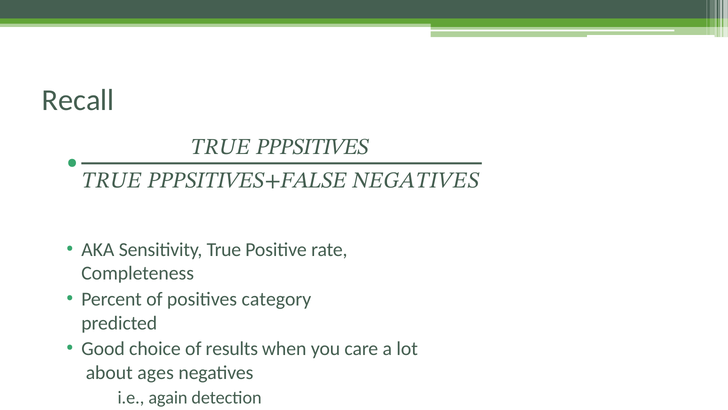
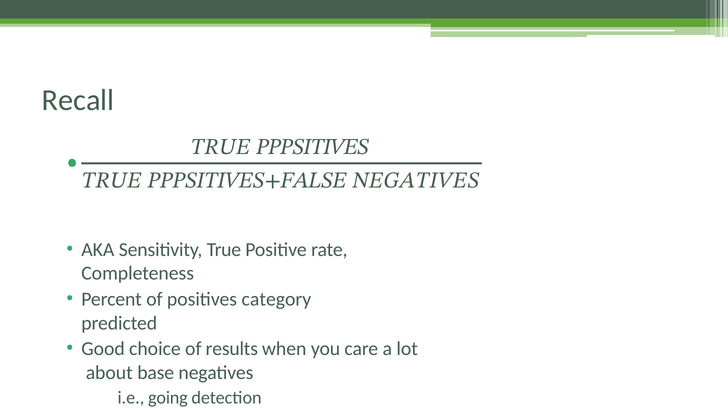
ages: ages -> base
again: again -> going
